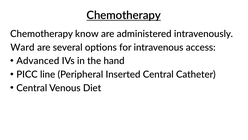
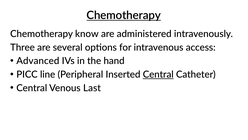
Ward: Ward -> Three
Central at (158, 74) underline: none -> present
Diet: Diet -> Last
